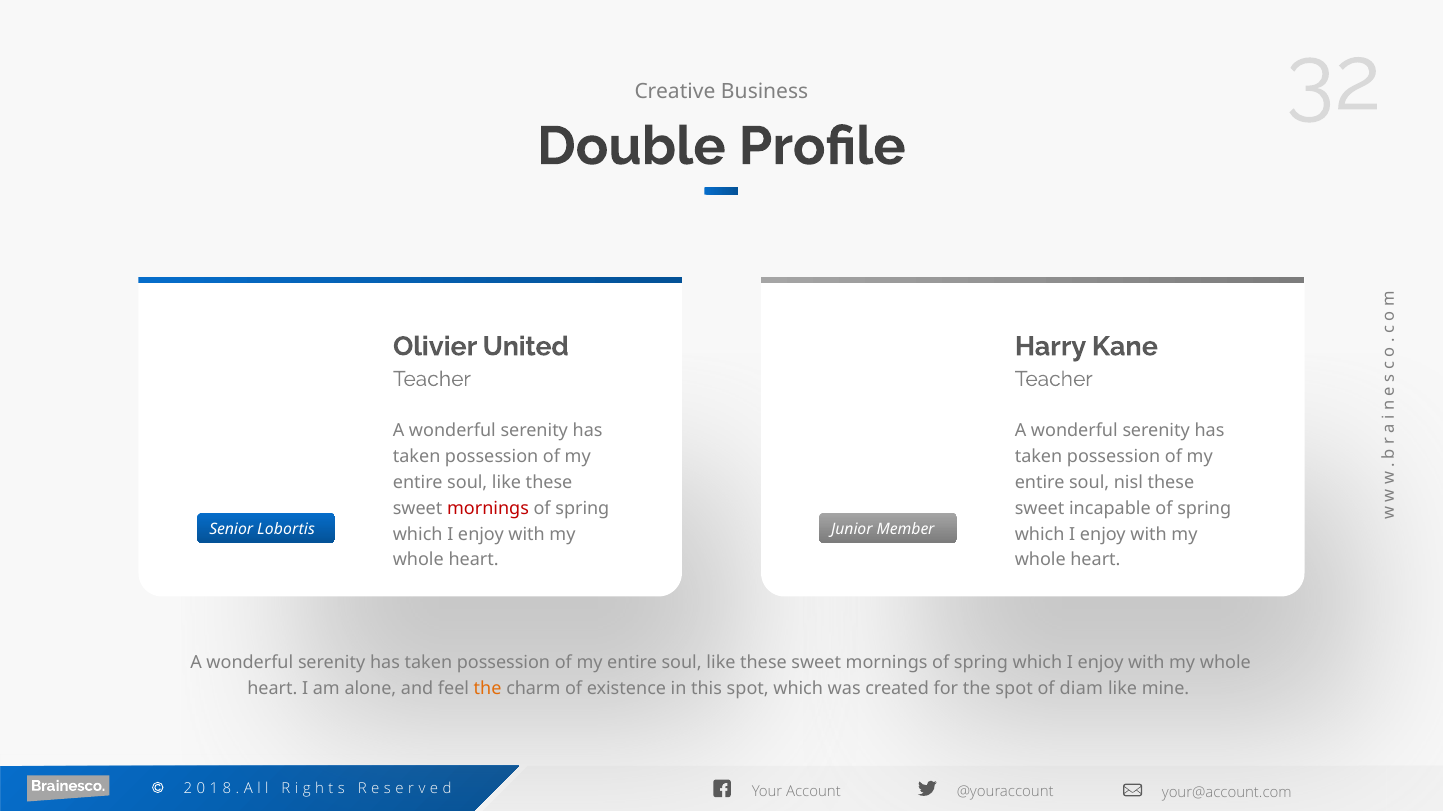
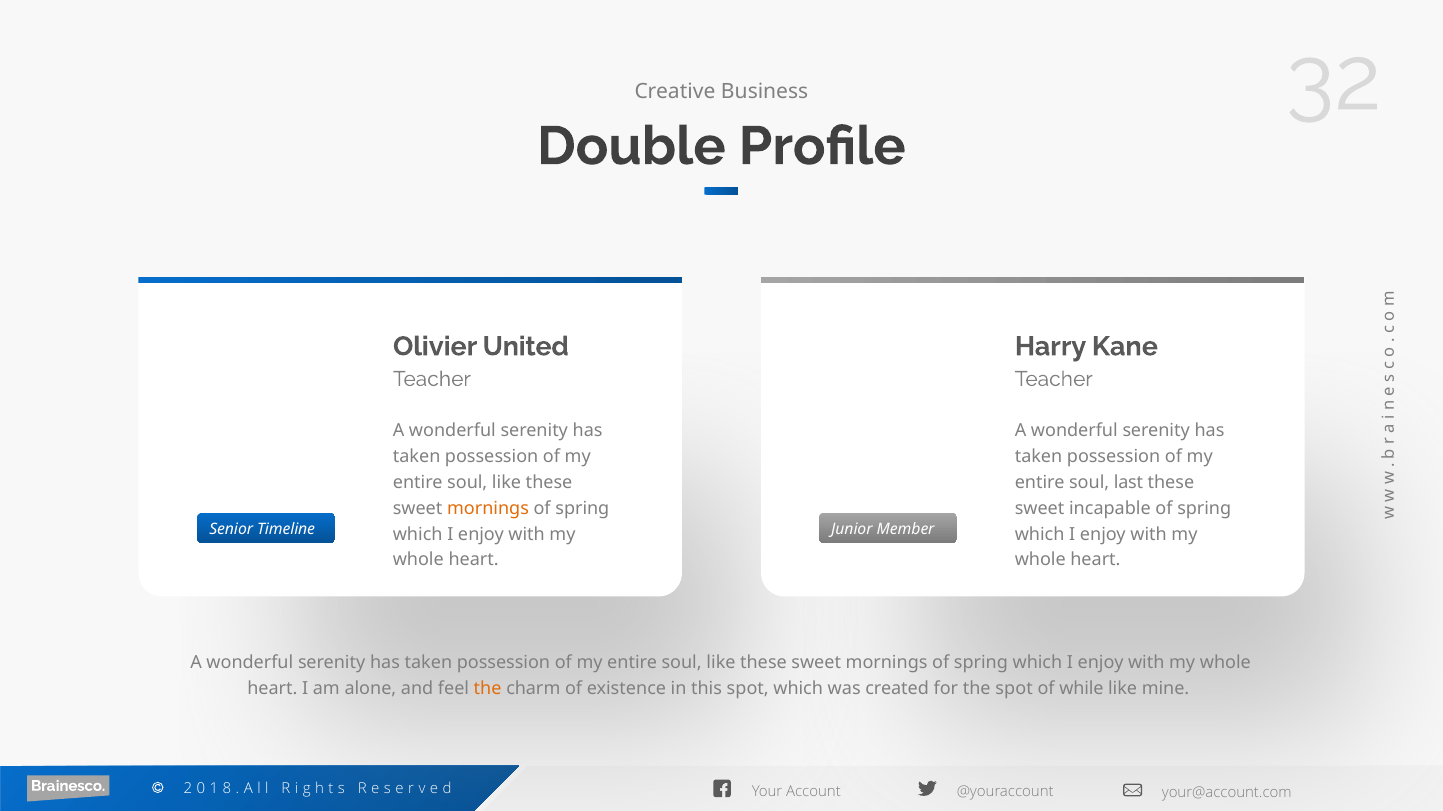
nisl: nisl -> last
mornings at (488, 509) colour: red -> orange
Lobortis: Lobortis -> Timeline
diam: diam -> while
